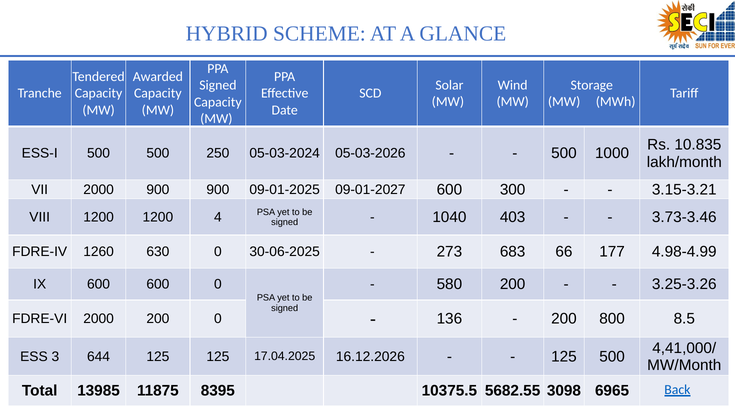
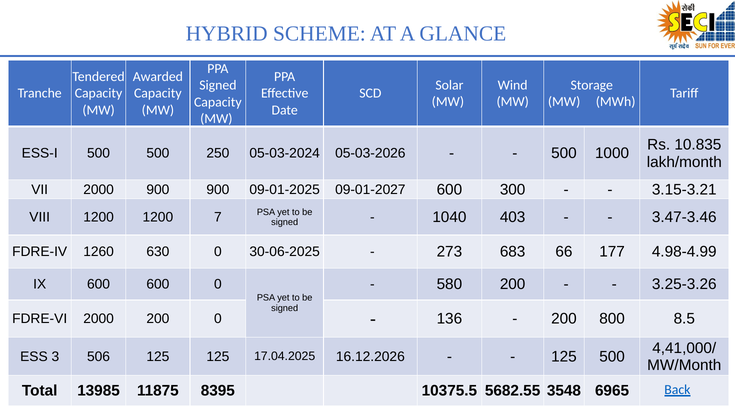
4: 4 -> 7
3.73-3.46: 3.73-3.46 -> 3.47-3.46
644: 644 -> 506
3098: 3098 -> 3548
